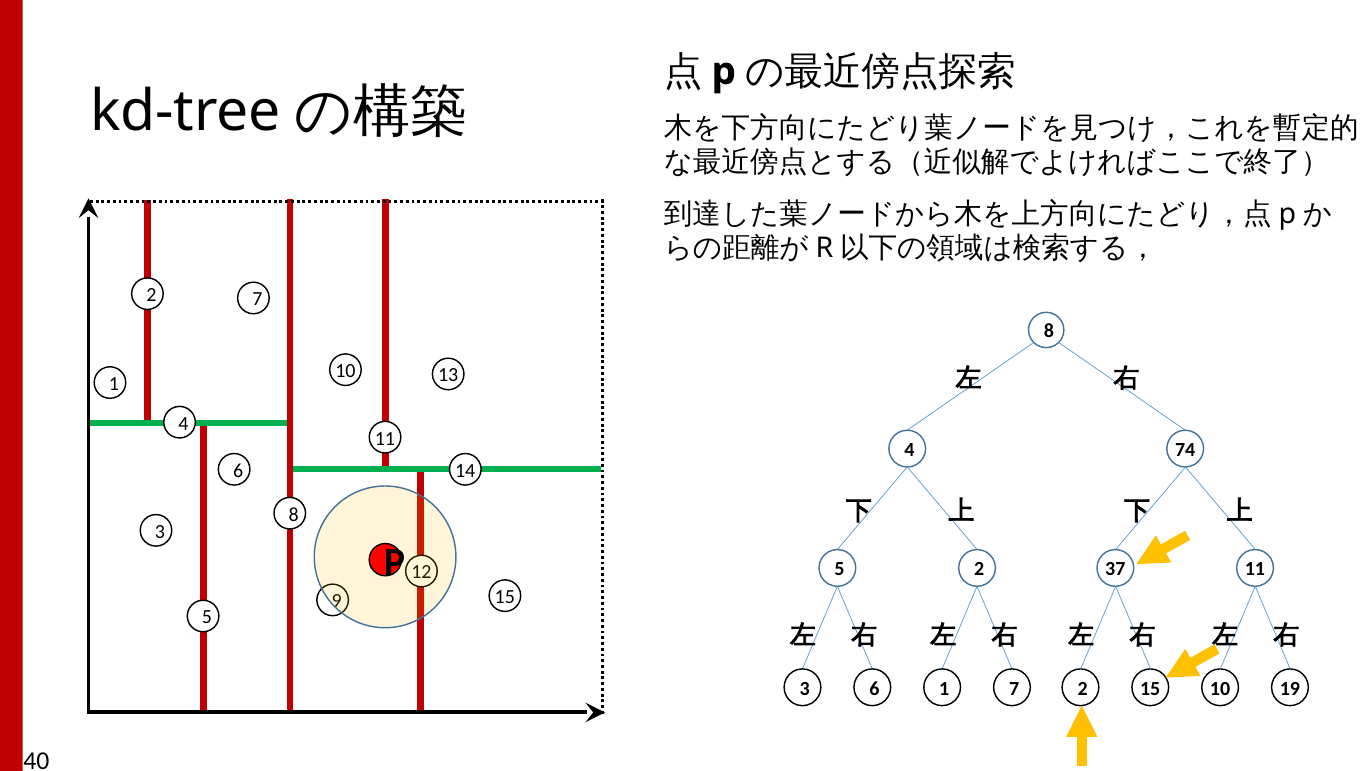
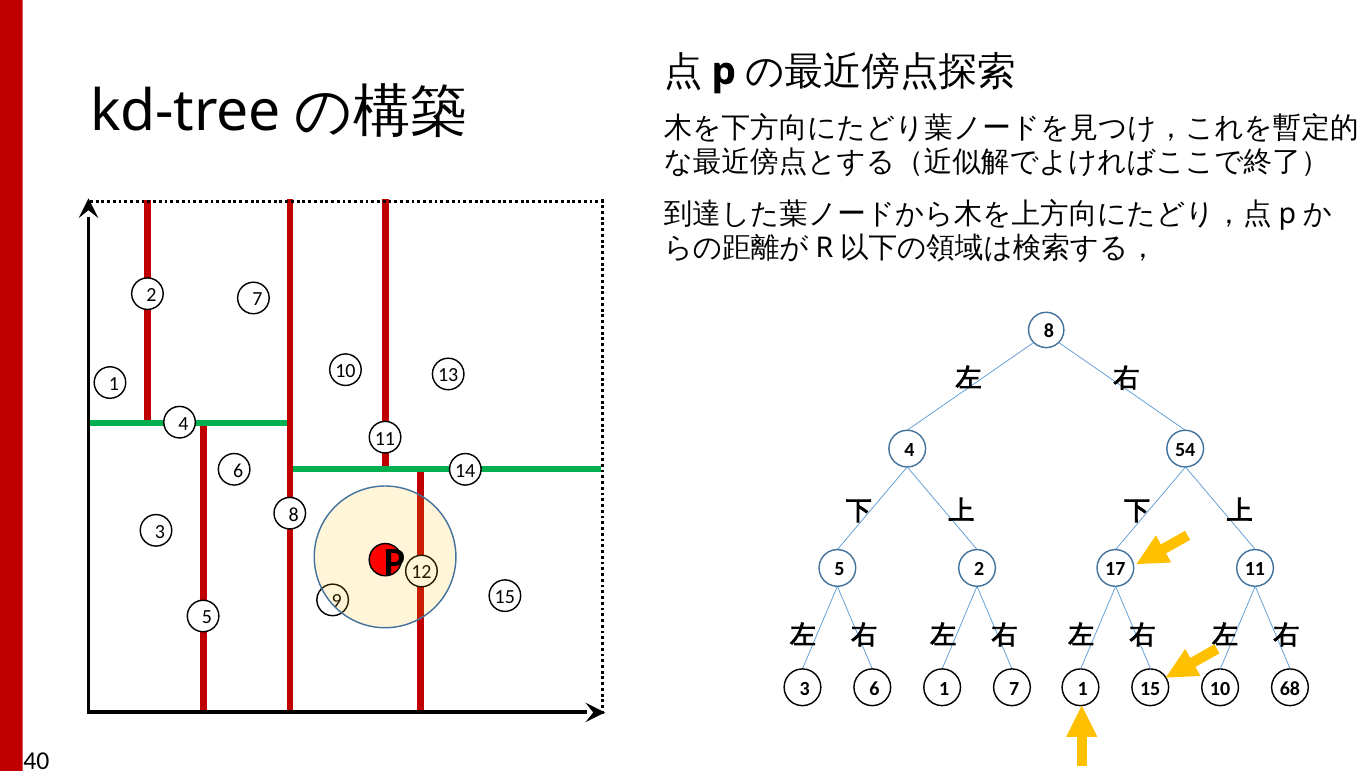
74: 74 -> 54
37: 37 -> 17
7 2: 2 -> 1
19: 19 -> 68
